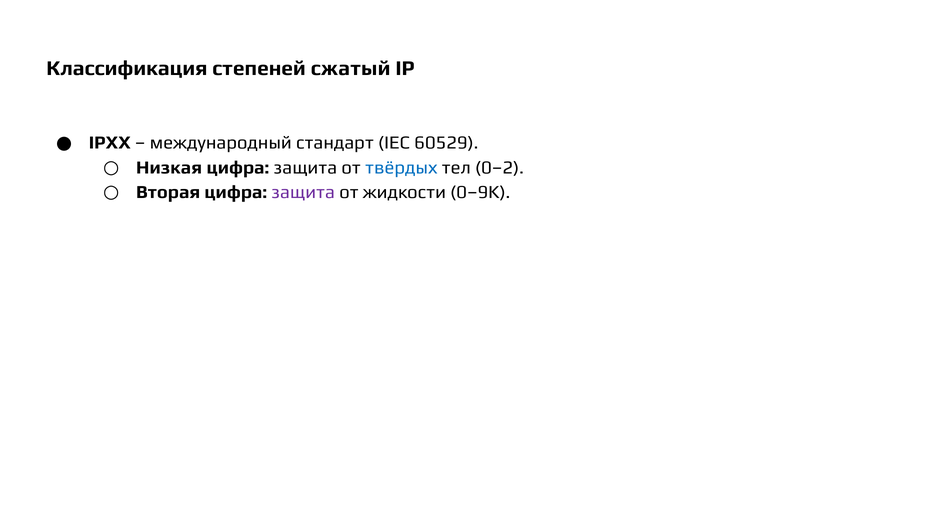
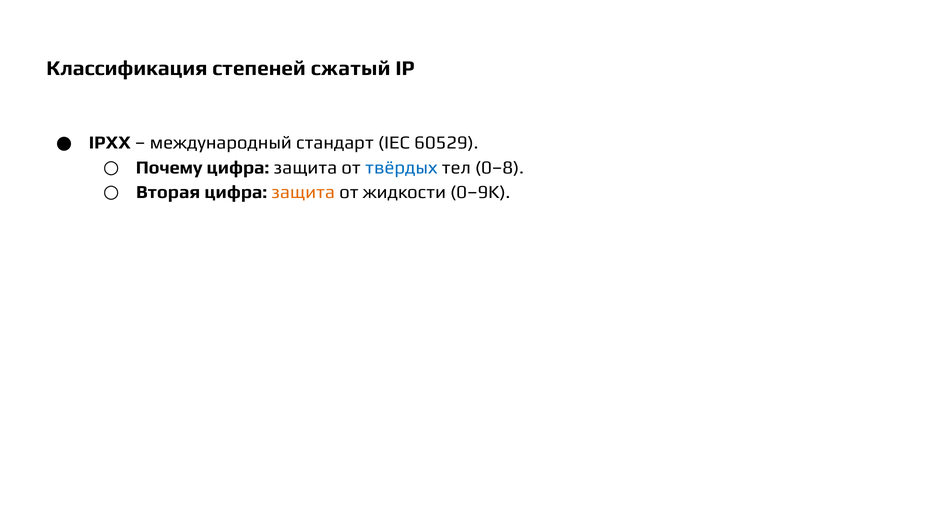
Низкая: Низкая -> Почему
0–2: 0–2 -> 0–8
защита at (303, 192) colour: purple -> orange
